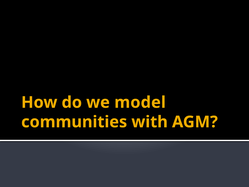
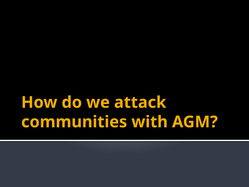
model: model -> attack
